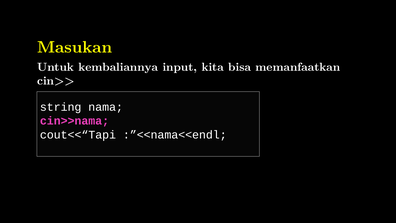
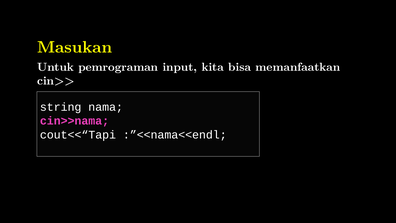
kembaliannya: kembaliannya -> pemrograman
